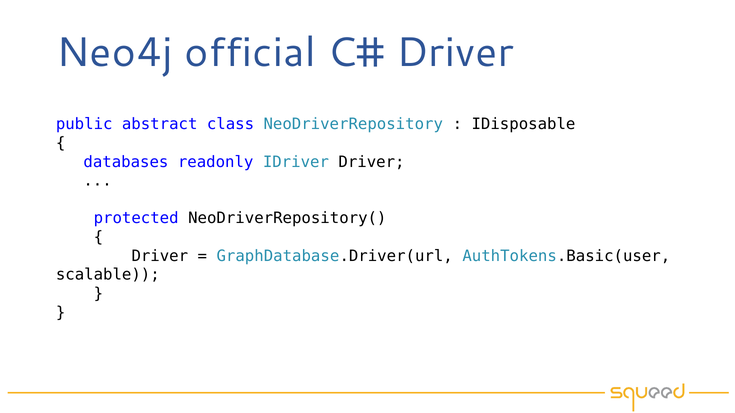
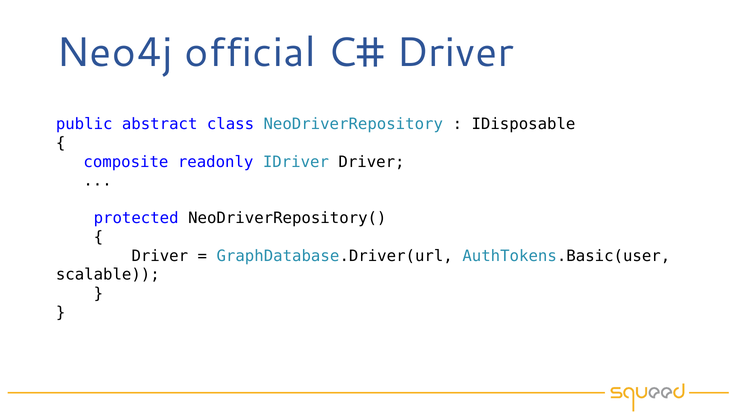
databases: databases -> composite
